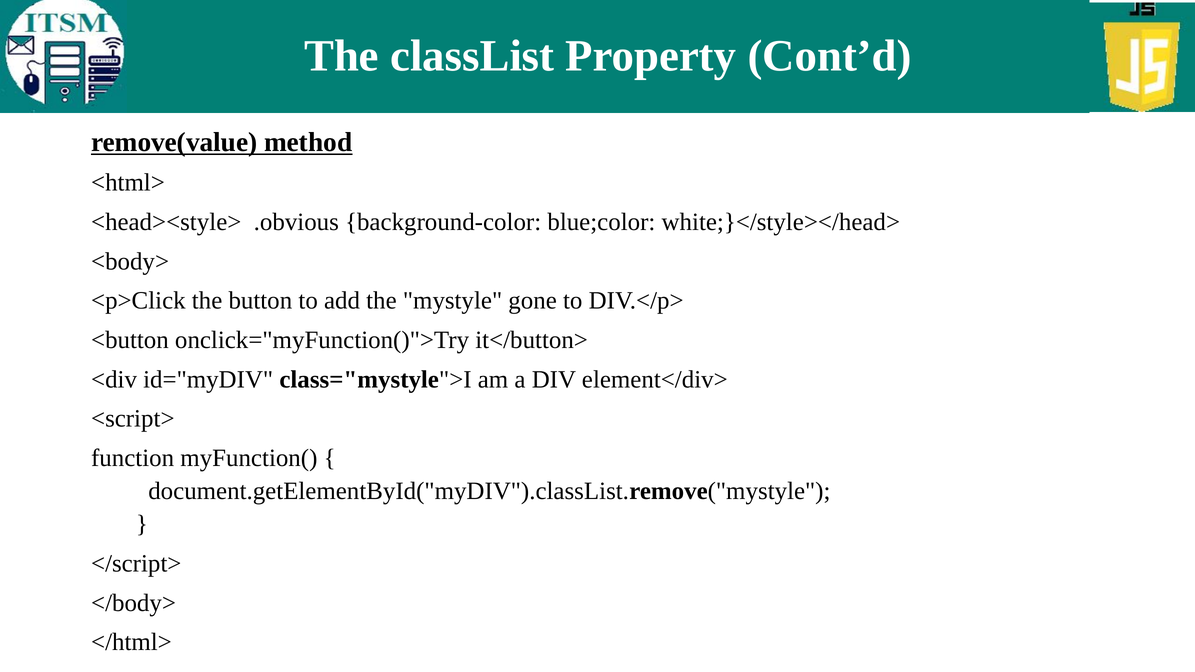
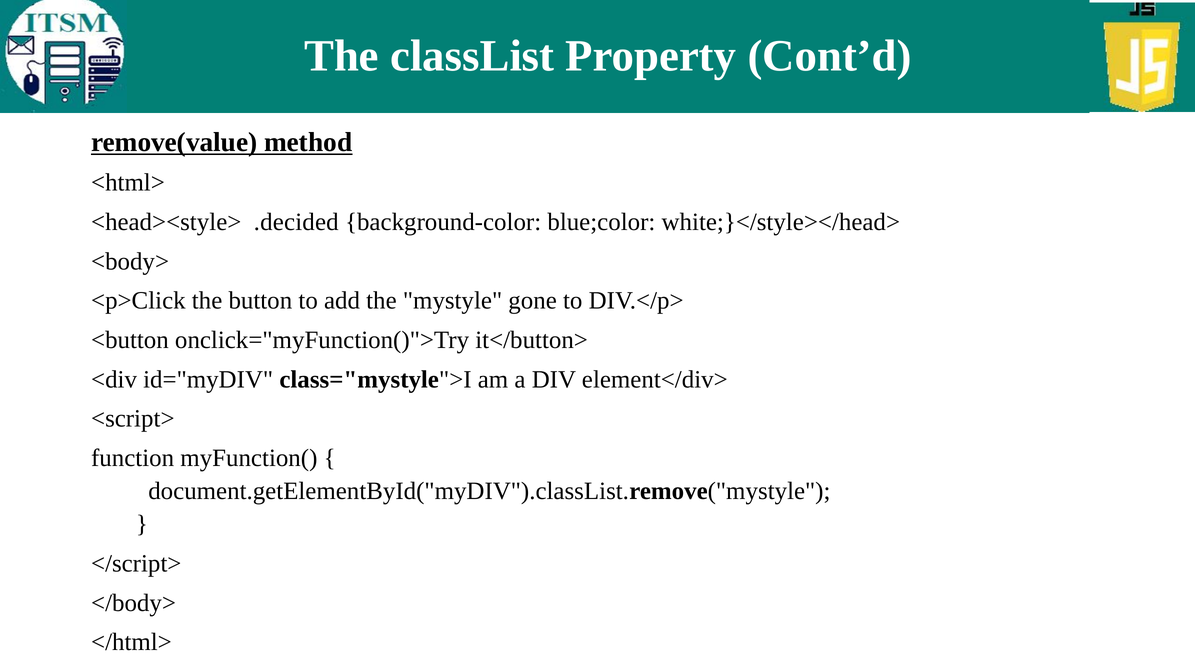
.obvious: .obvious -> .decided
